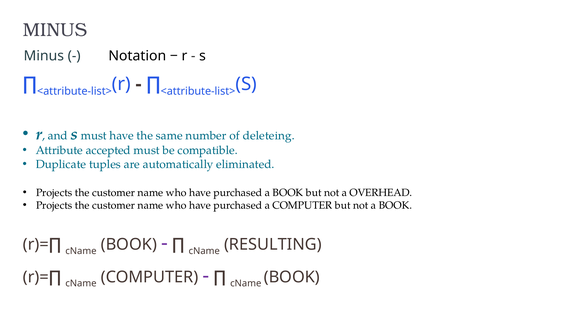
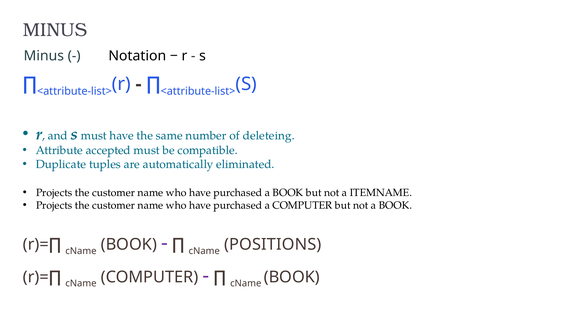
OVERHEAD: OVERHEAD -> ITEMNAME
RESULTING: RESULTING -> POSITIONS
